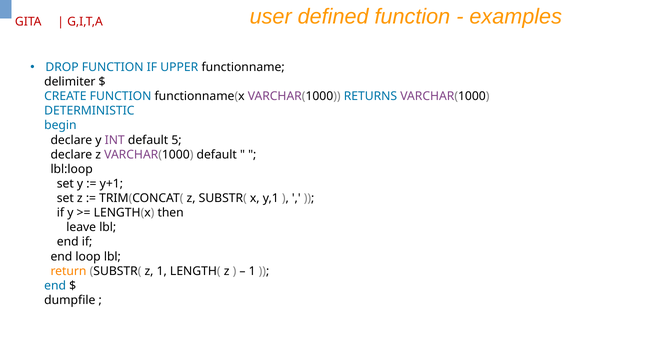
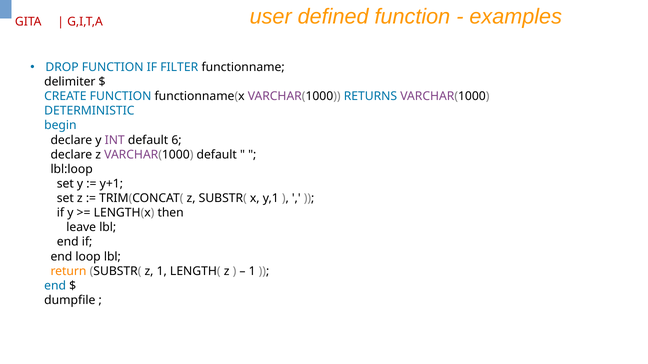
UPPER: UPPER -> FILTER
5: 5 -> 6
